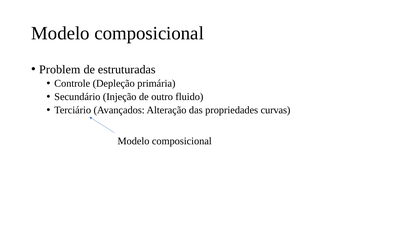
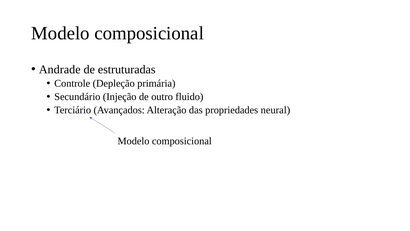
Problem: Problem -> Andrade
curvas: curvas -> neural
